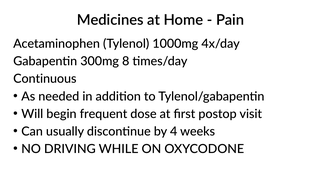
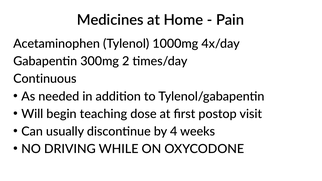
8: 8 -> 2
frequent: frequent -> teaching
